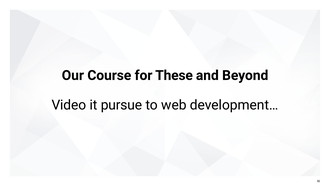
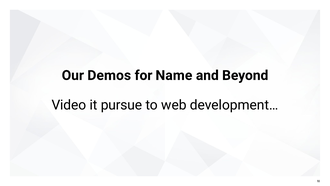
Course: Course -> Demos
These: These -> Name
